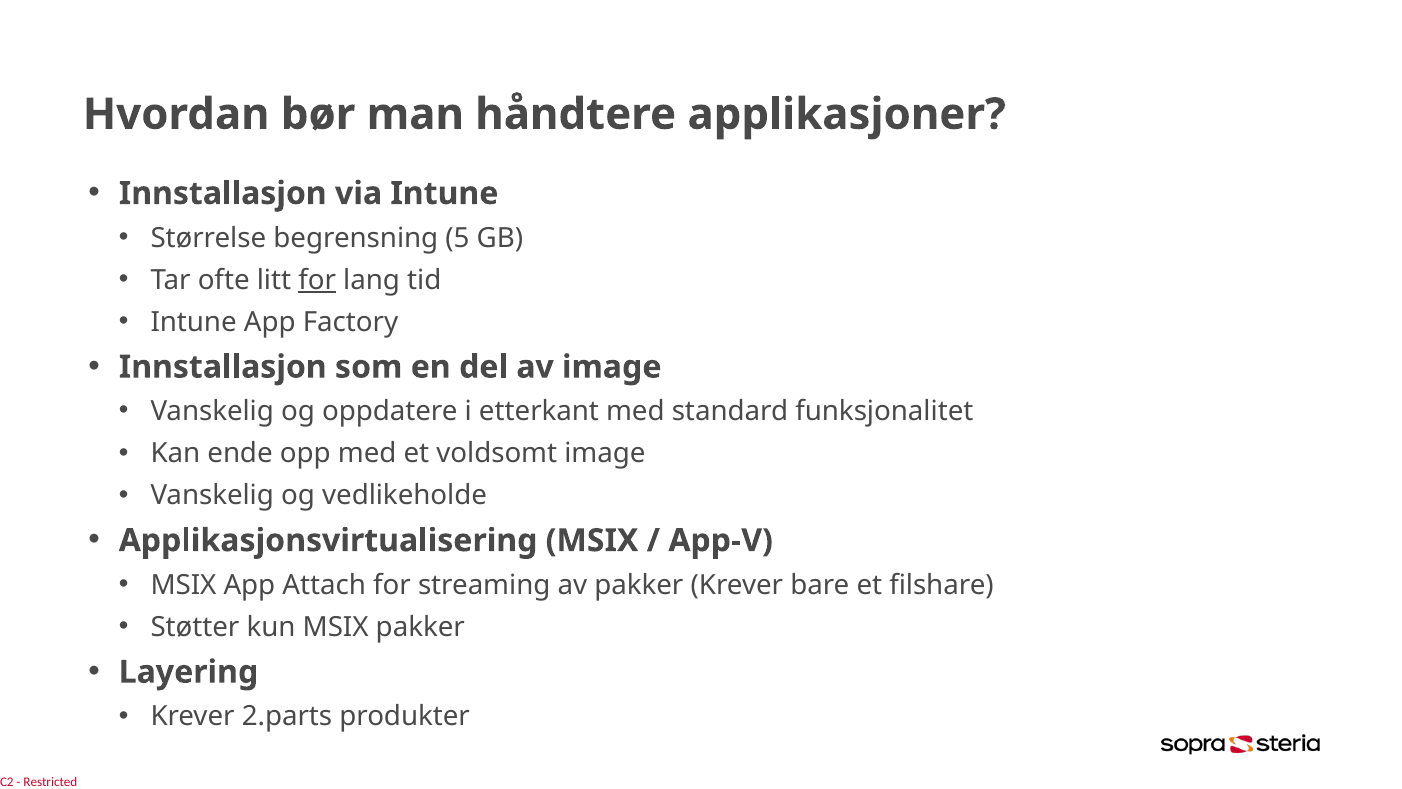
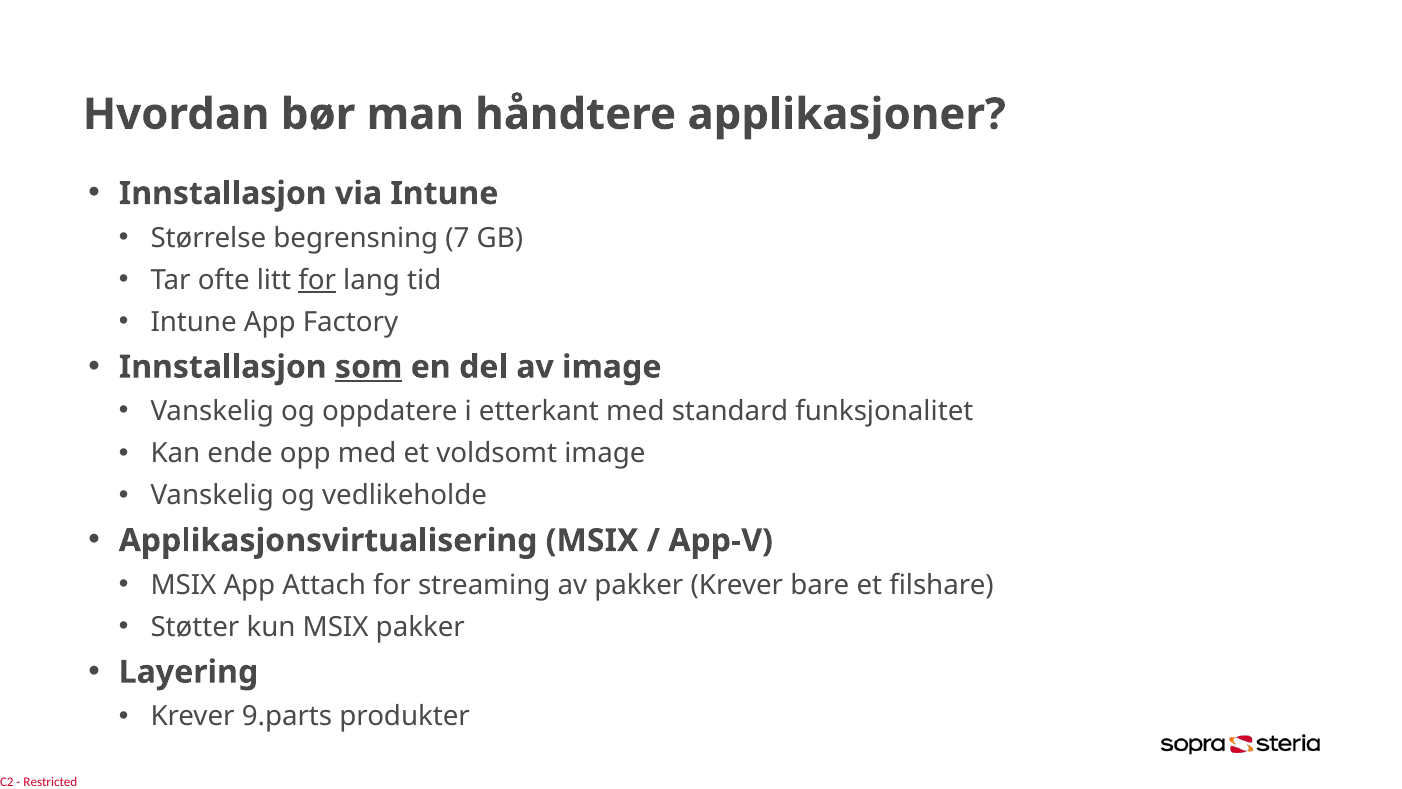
5: 5 -> 7
som underline: none -> present
2.parts: 2.parts -> 9.parts
